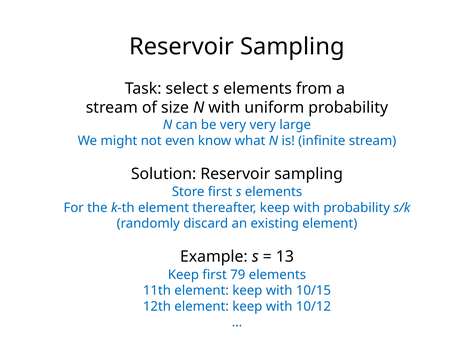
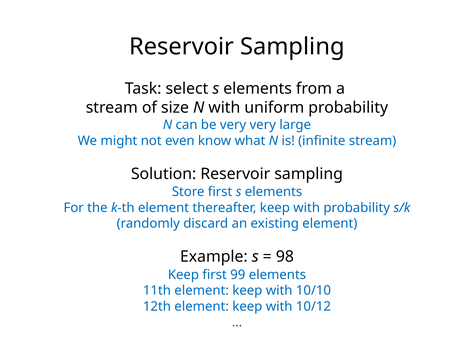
13: 13 -> 98
79: 79 -> 99
10/15: 10/15 -> 10/10
